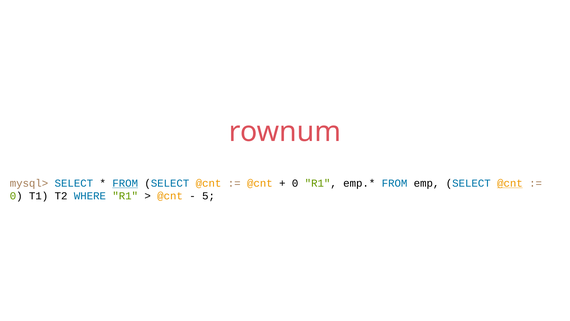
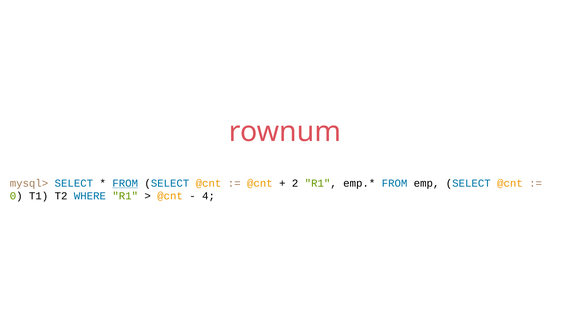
0 at (295, 183): 0 -> 2
@cnt at (510, 183) underline: present -> none
5: 5 -> 4
